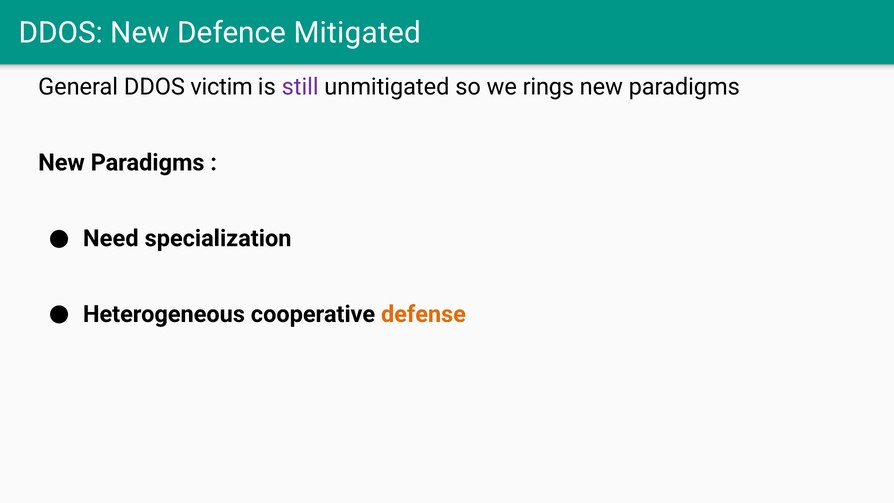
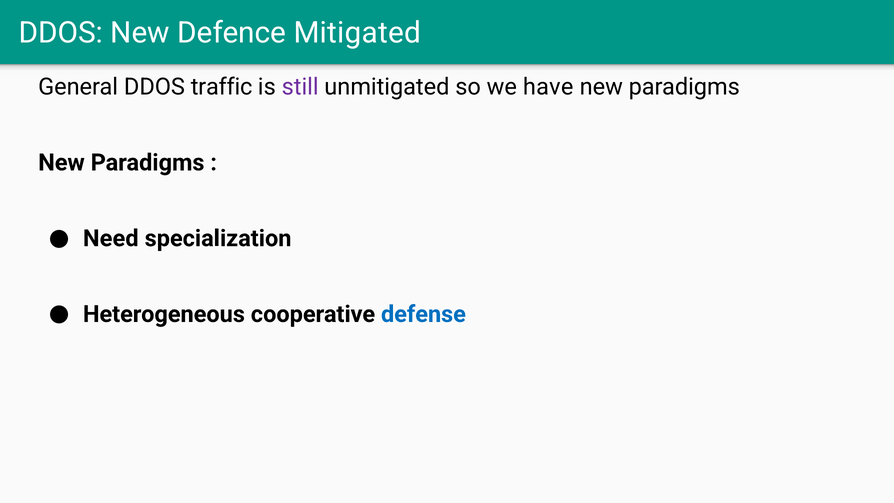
victim: victim -> traffic
rings: rings -> have
defense colour: orange -> blue
